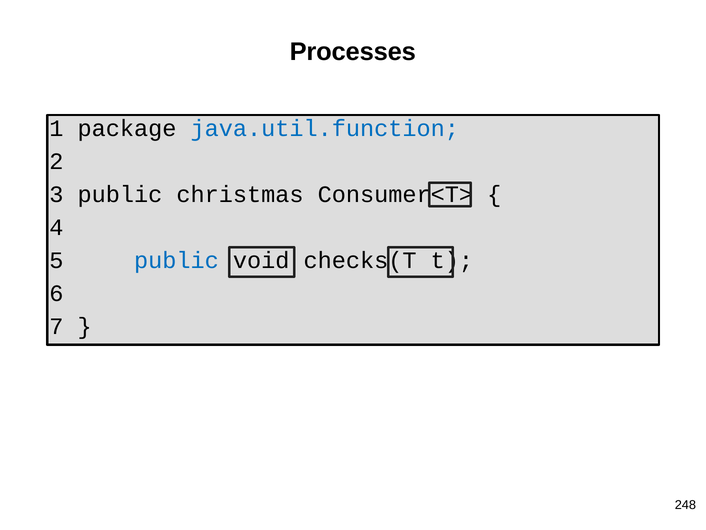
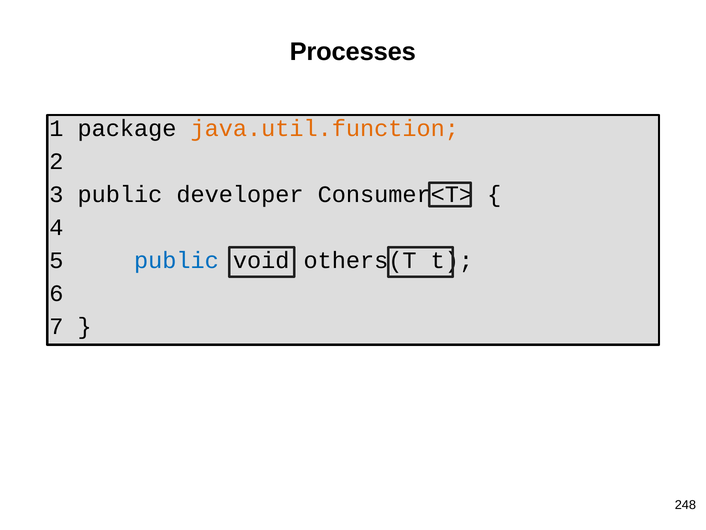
java.util.function colour: blue -> orange
christmas: christmas -> developer
checks(T: checks(T -> others(T
